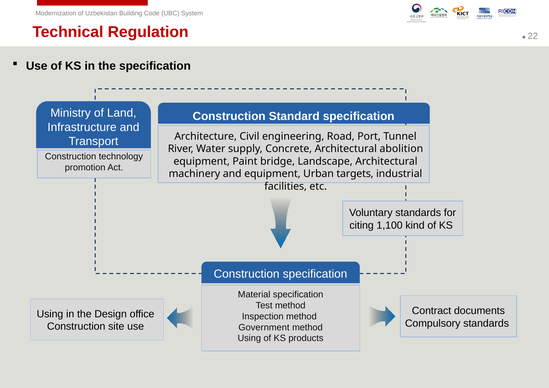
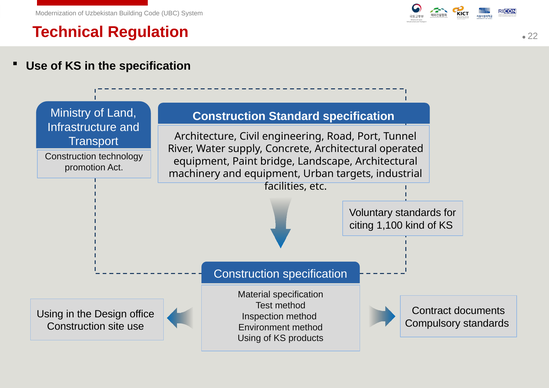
abolition: abolition -> operated
Government: Government -> Environment
